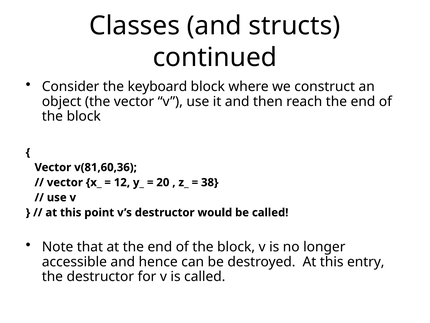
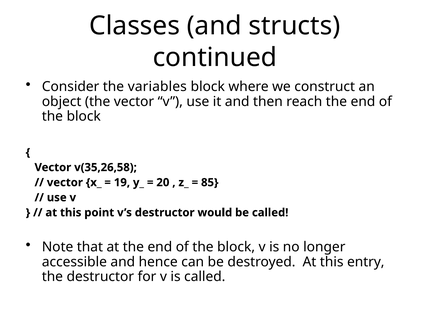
keyboard: keyboard -> variables
v(81,60,36: v(81,60,36 -> v(35,26,58
12: 12 -> 19
38: 38 -> 85
